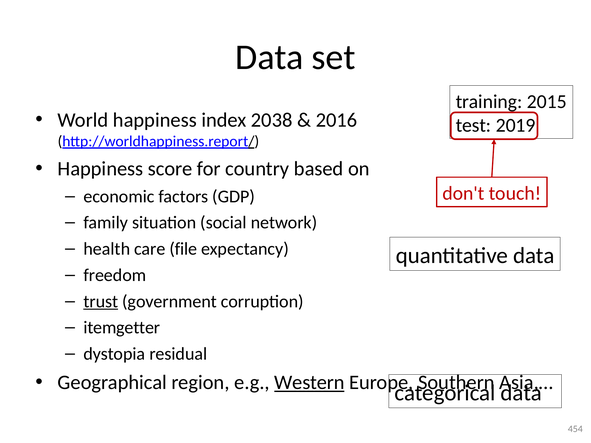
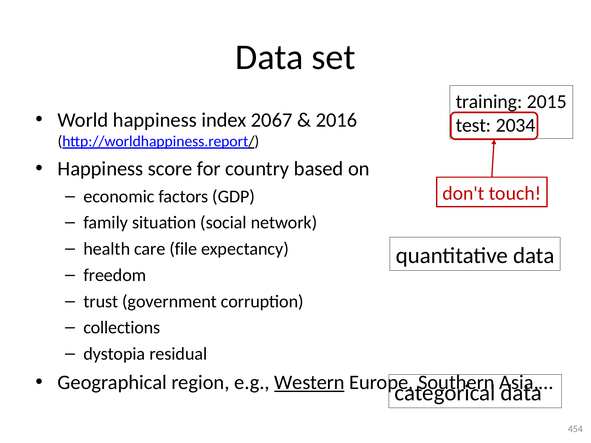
2038: 2038 -> 2067
2019: 2019 -> 2034
trust underline: present -> none
itemgetter: itemgetter -> collections
